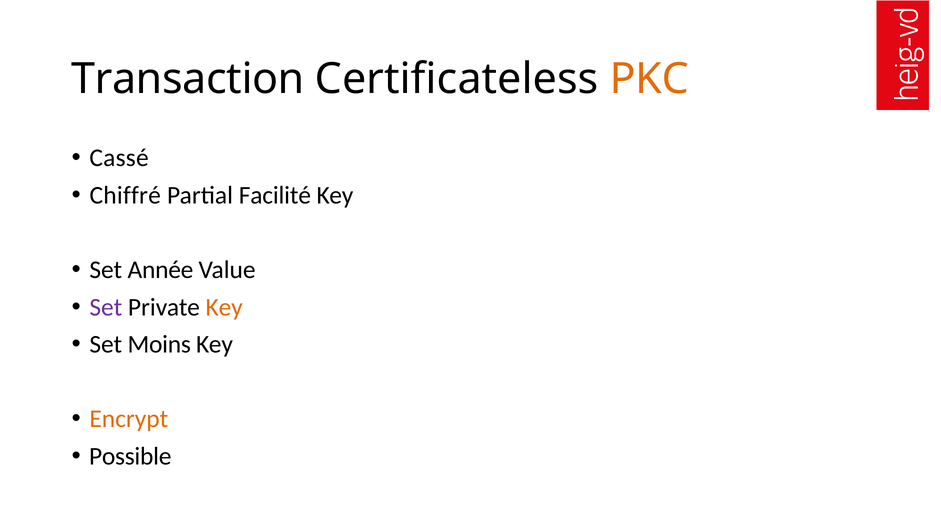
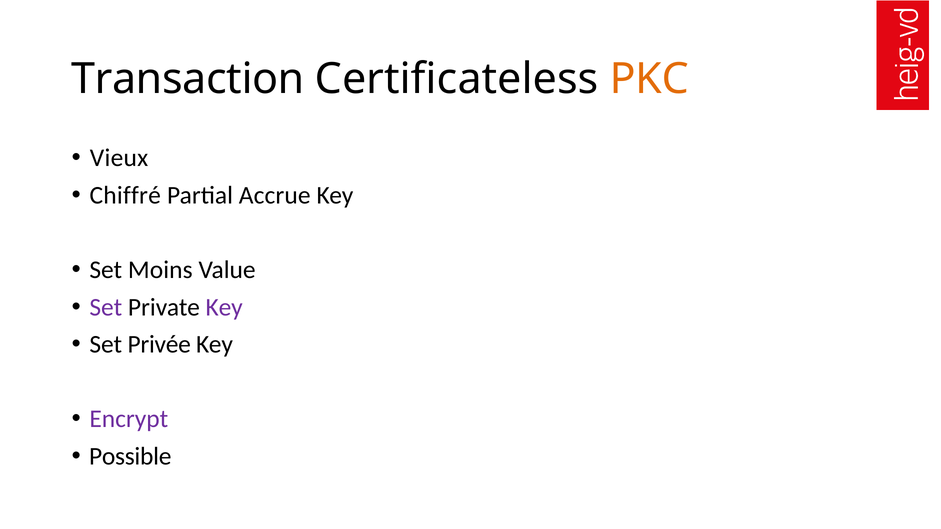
Cassé: Cassé -> Vieux
Facilité: Facilité -> Accrue
Année: Année -> Moins
Key at (224, 307) colour: orange -> purple
Moins: Moins -> Privée
Encrypt colour: orange -> purple
